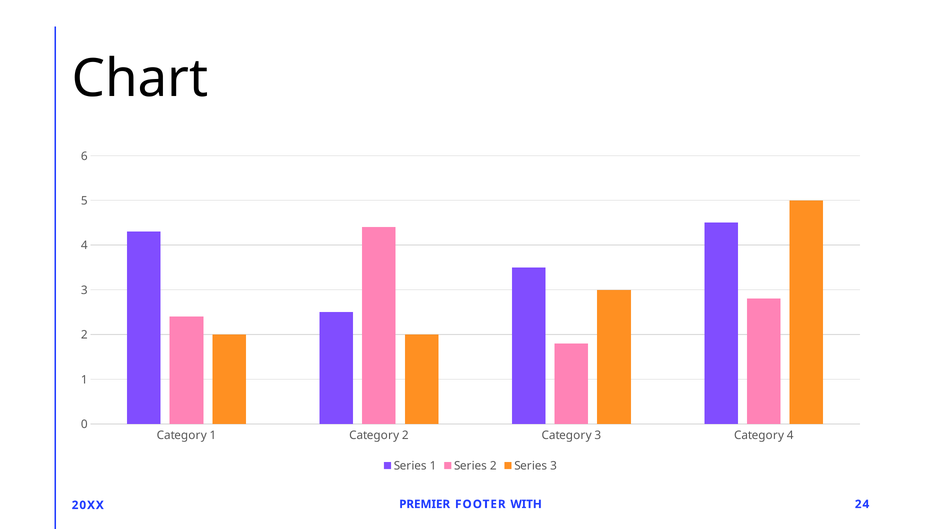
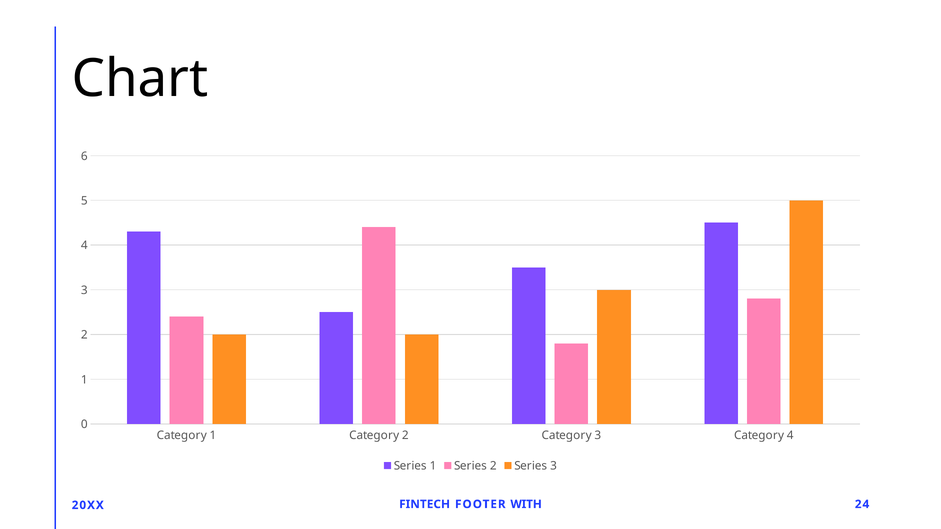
PREMIER: PREMIER -> FINTECH
